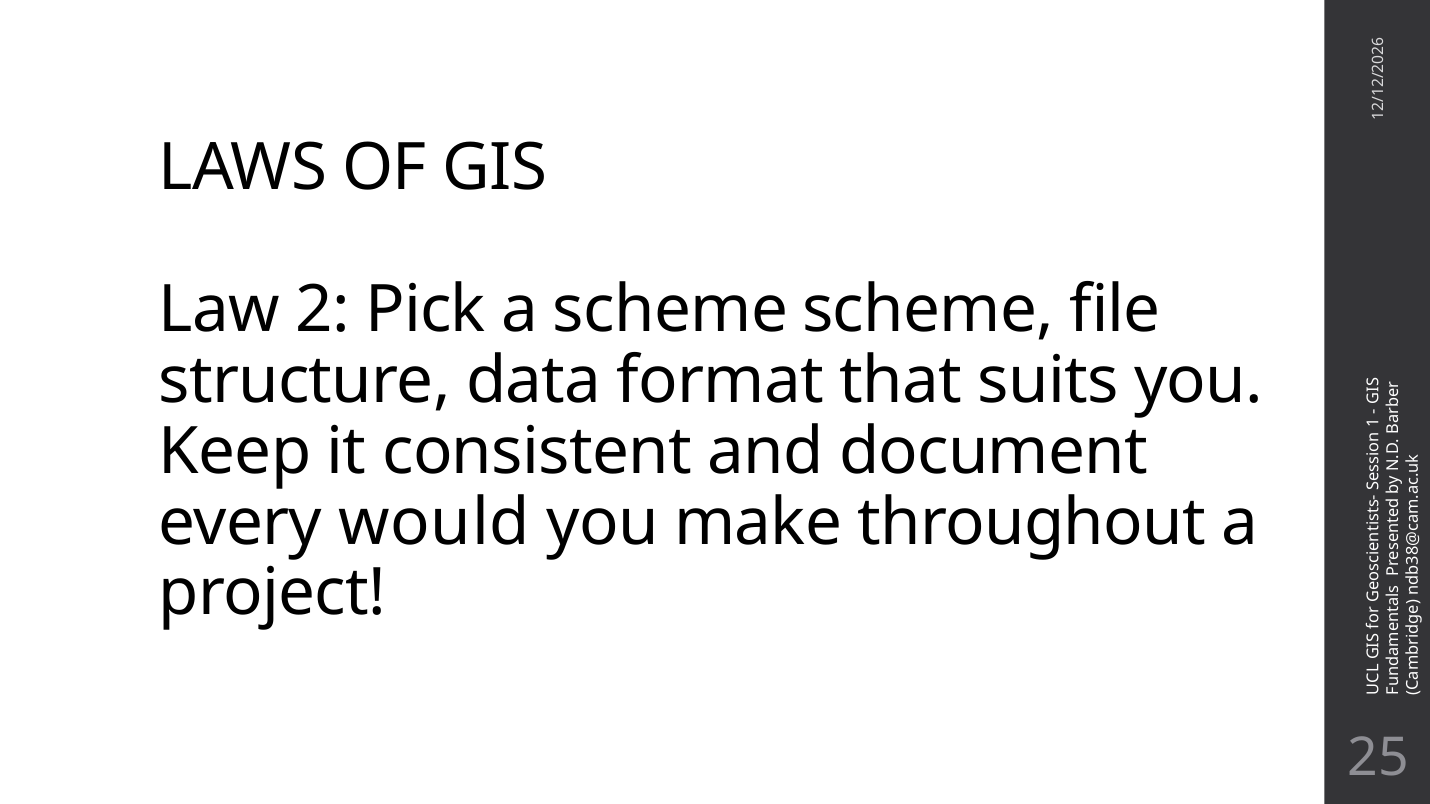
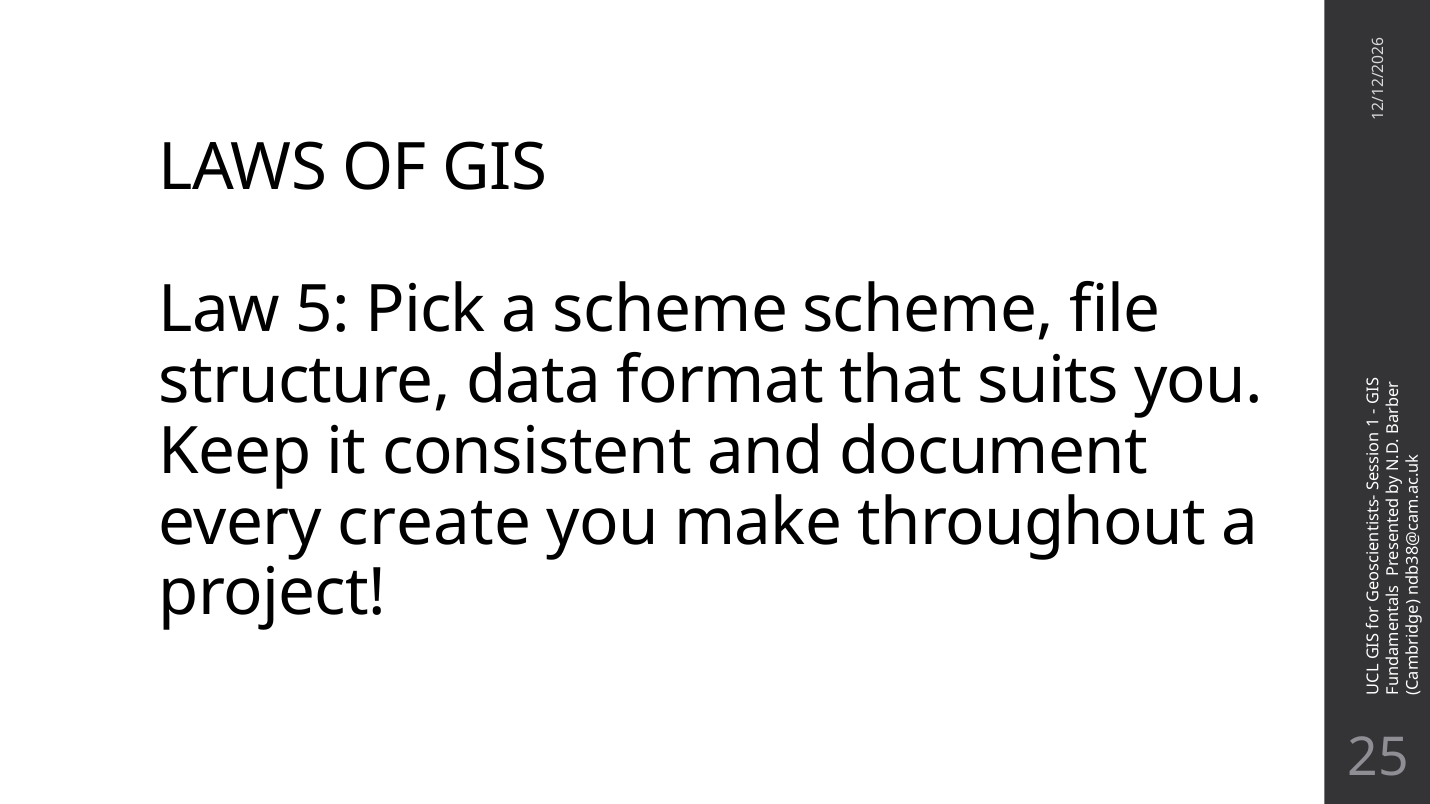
Law 2: 2 -> 5
would: would -> create
